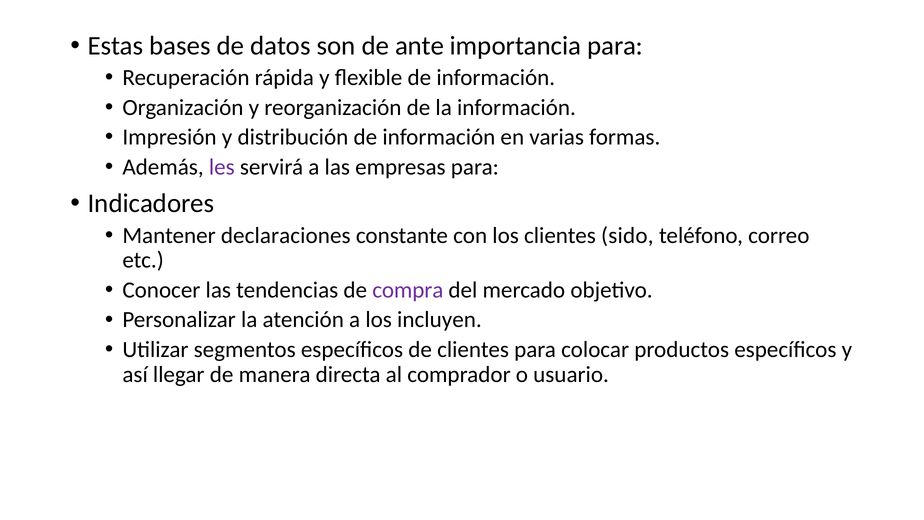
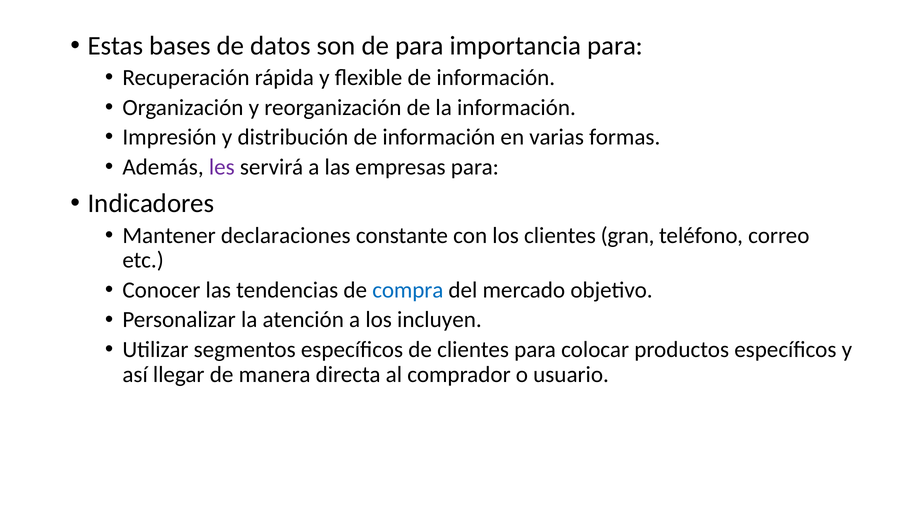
de ante: ante -> para
sido: sido -> gran
compra colour: purple -> blue
